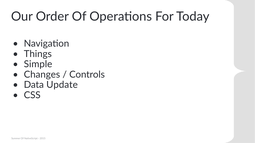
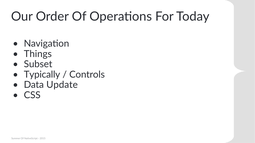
Simple: Simple -> Subset
Changes: Changes -> Typically
